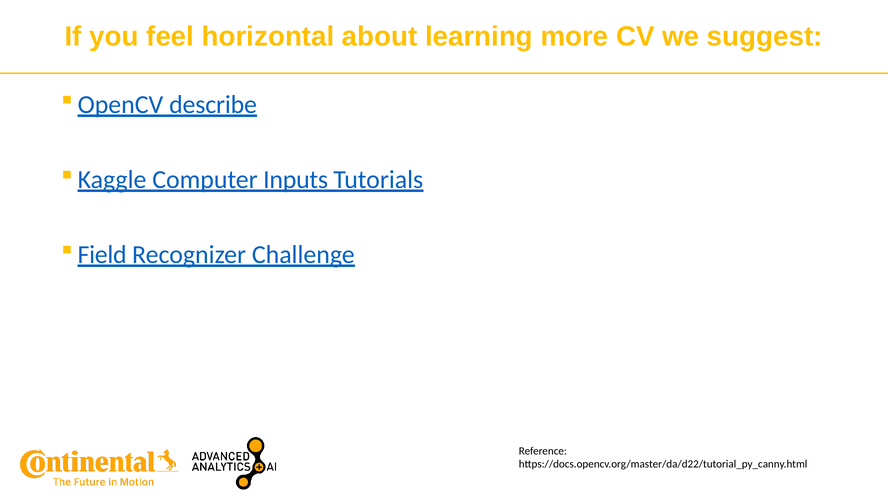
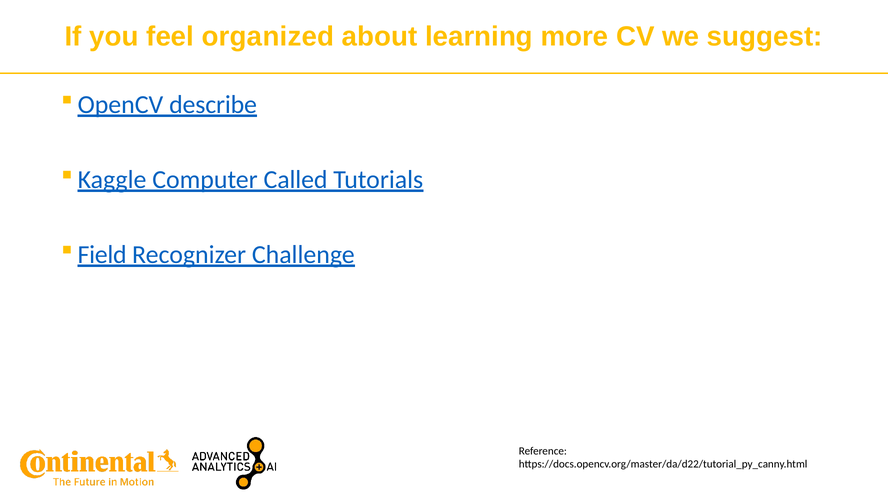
horizontal: horizontal -> organized
Inputs: Inputs -> Called
